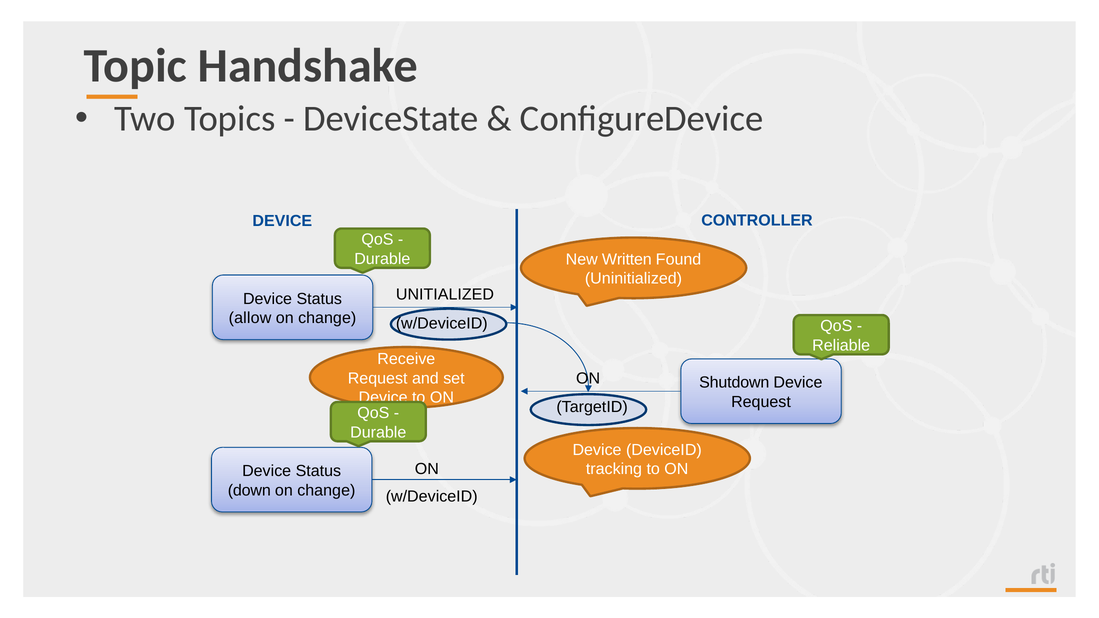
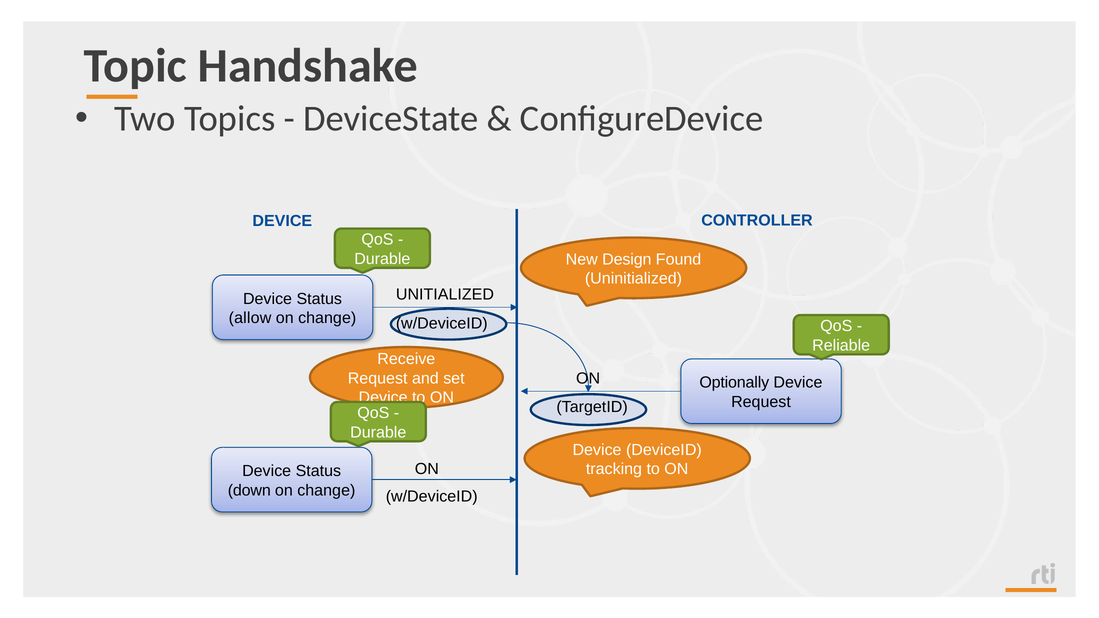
Written: Written -> Design
Shutdown: Shutdown -> Optionally
